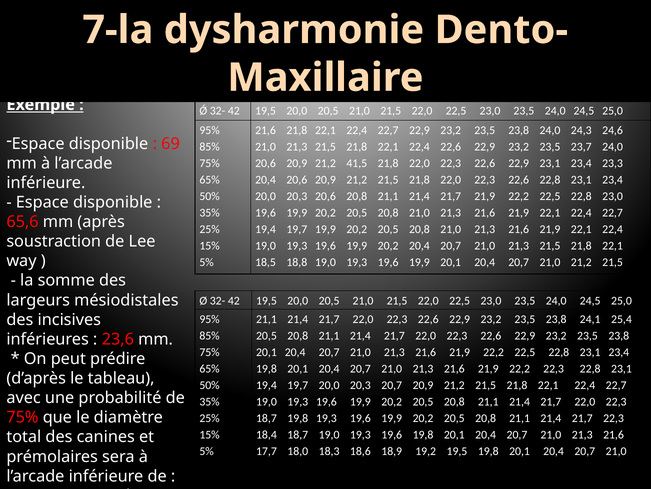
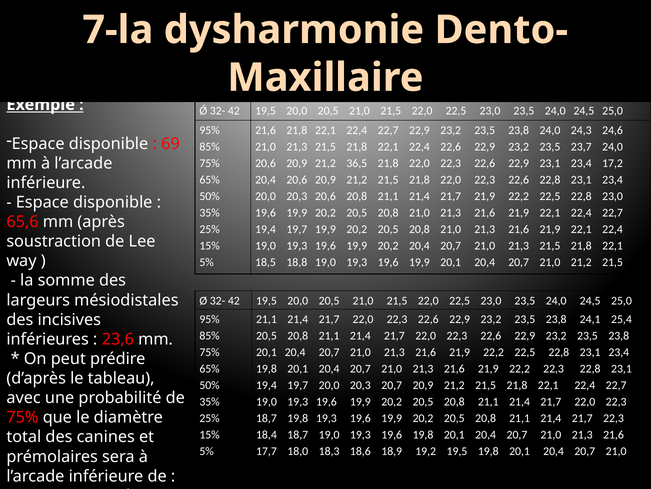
41,5: 41,5 -> 36,5
23,3: 23,3 -> 17,2
